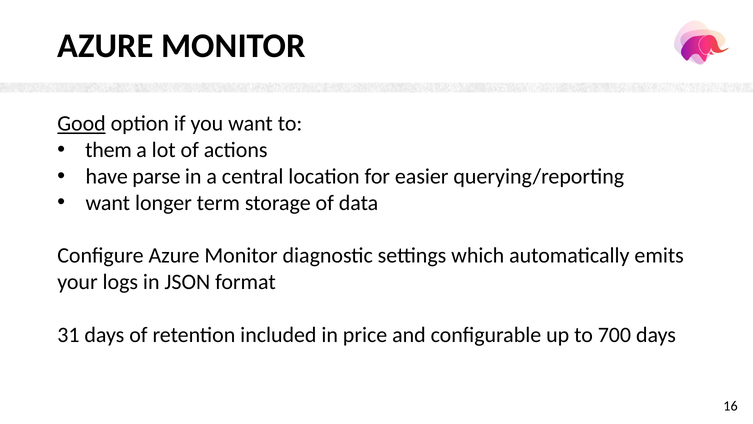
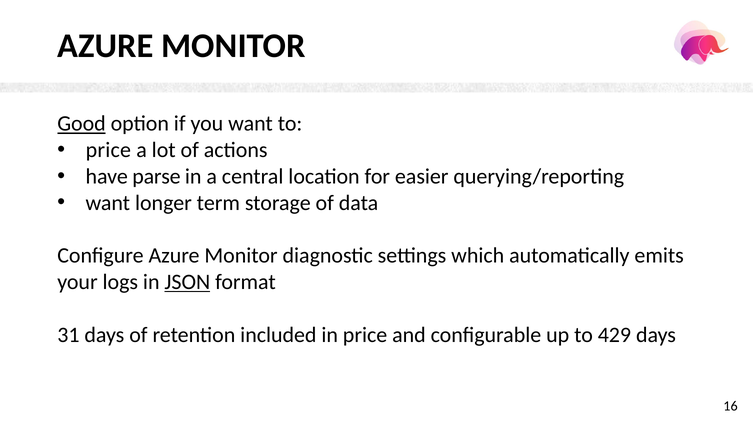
them at (109, 150): them -> price
JSON underline: none -> present
700: 700 -> 429
